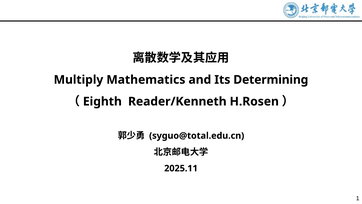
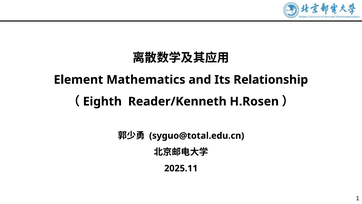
Multiply: Multiply -> Element
Determining: Determining -> Relationship
